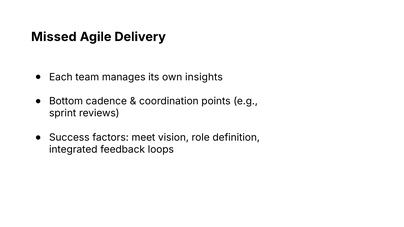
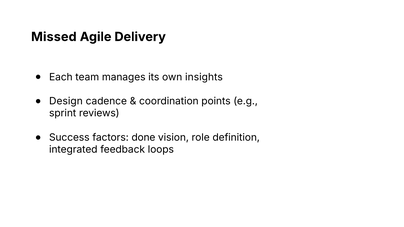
Bottom: Bottom -> Design
meet: meet -> done
